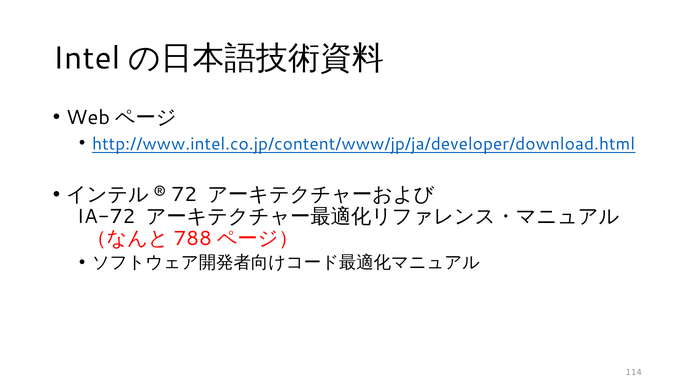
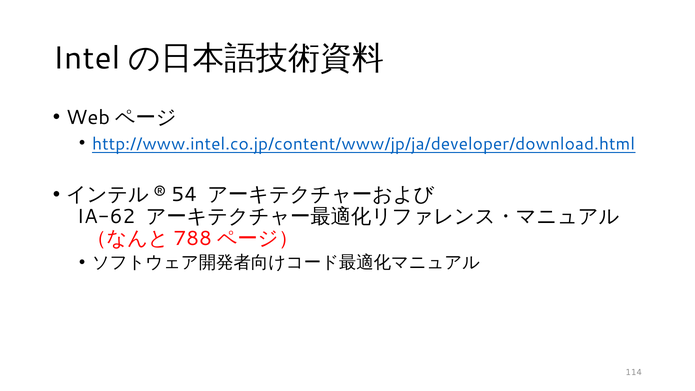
72: 72 -> 54
IA-72: IA-72 -> IA-62
